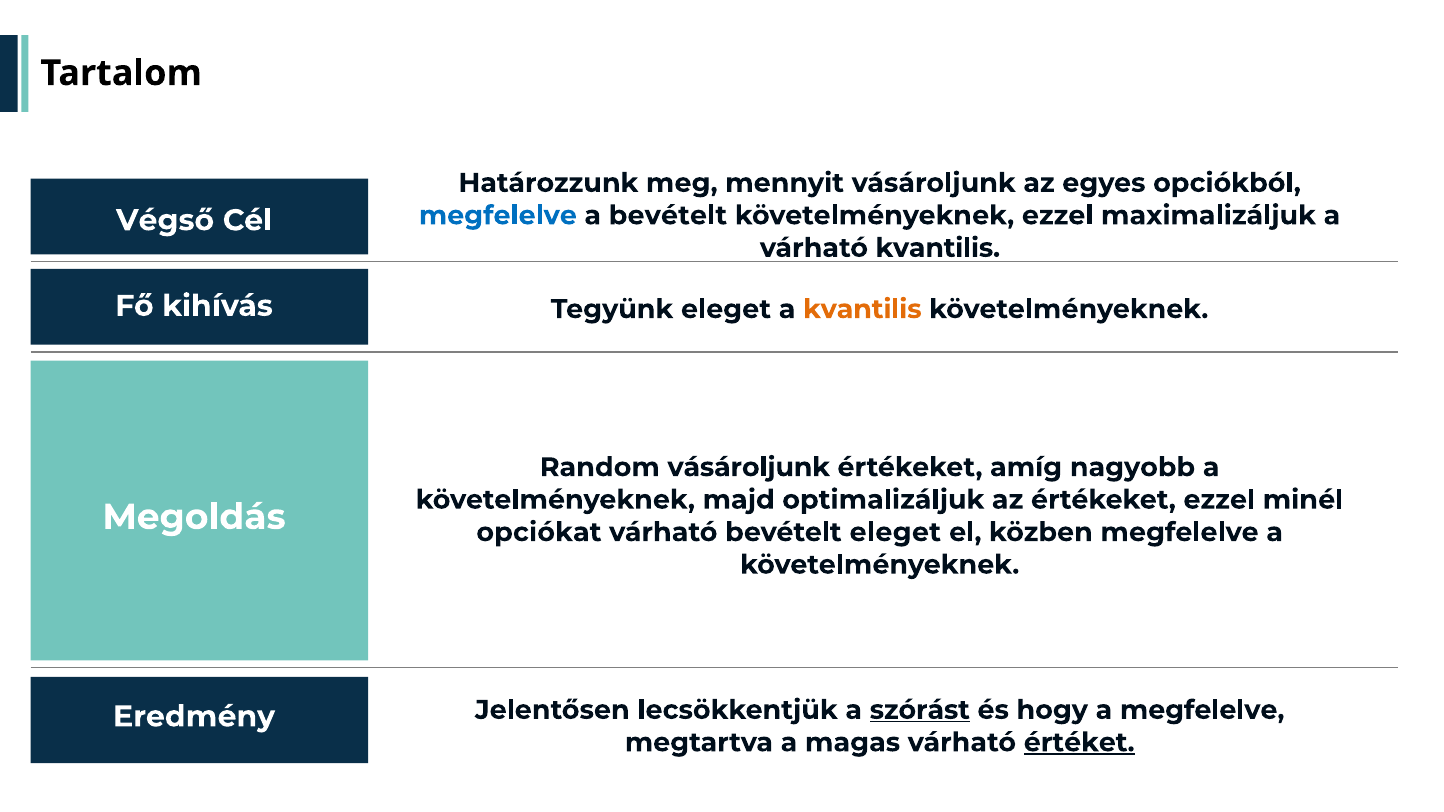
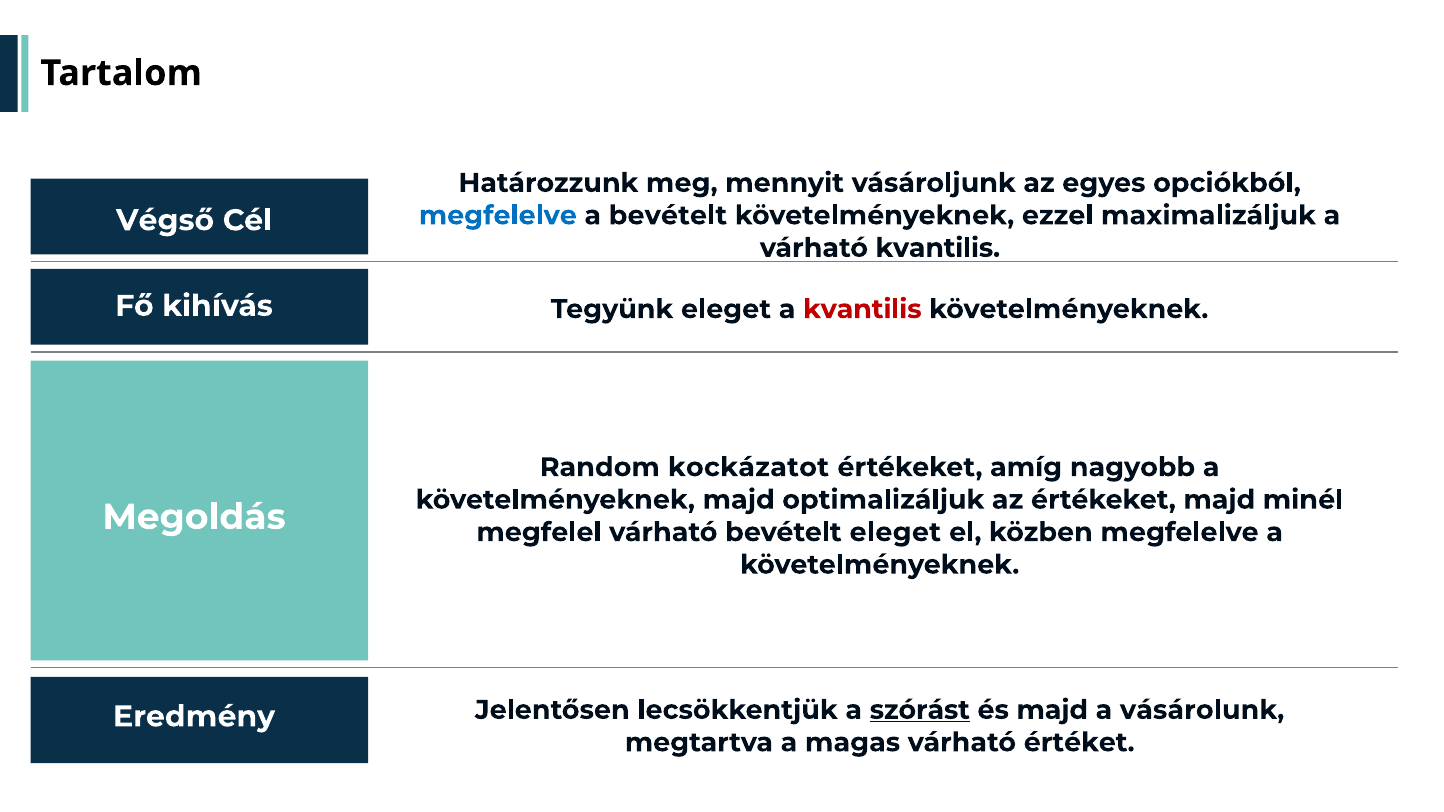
kvantilis at (862, 309) colour: orange -> red
Random vásároljunk: vásároljunk -> kockázatot
értékeket ezzel: ezzel -> majd
opciókat: opciókat -> megfelel
és hogy: hogy -> majd
a megfelelve: megfelelve -> vásárolunk
értéket underline: present -> none
